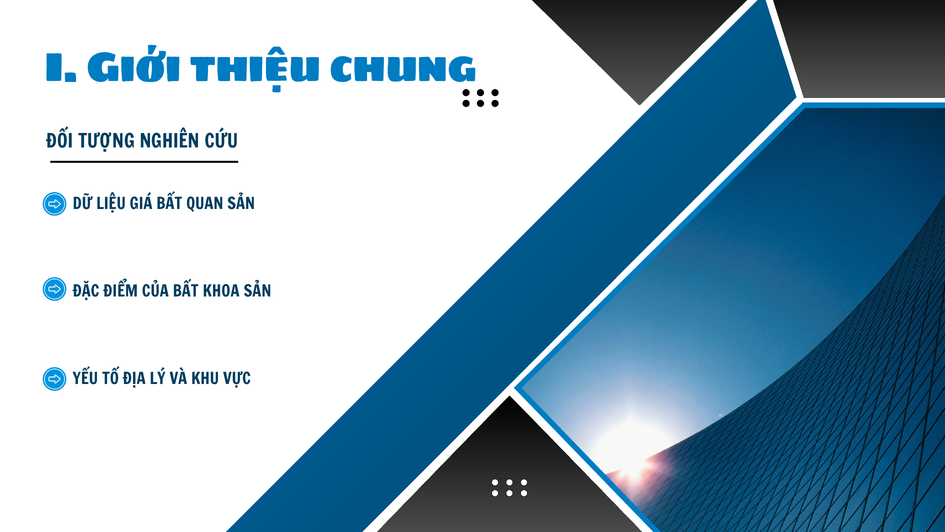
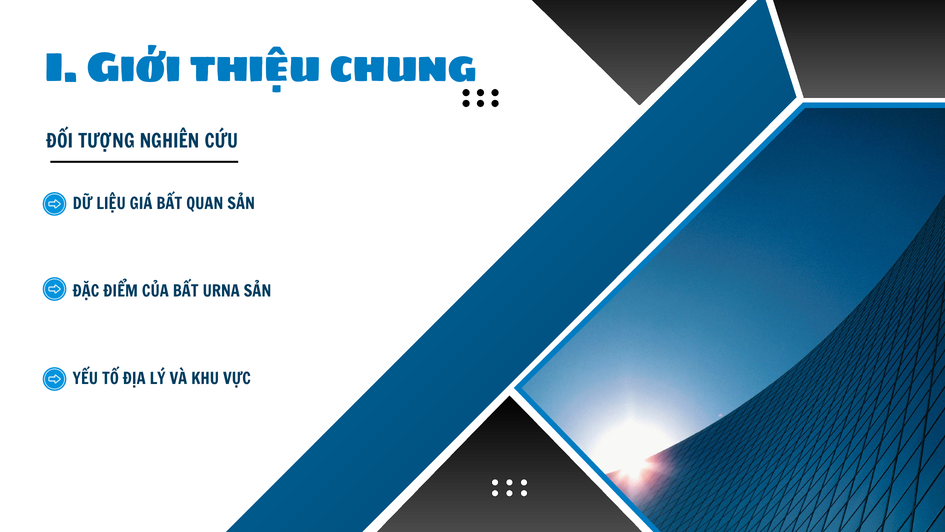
KHOA: KHOA -> URNA
